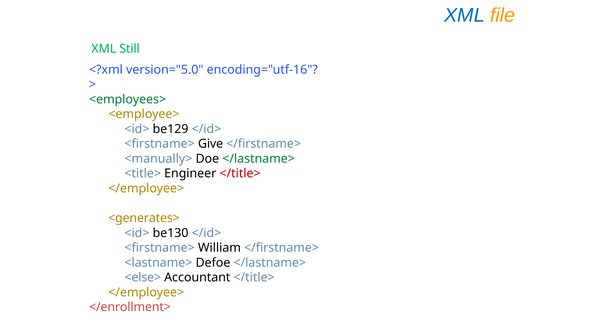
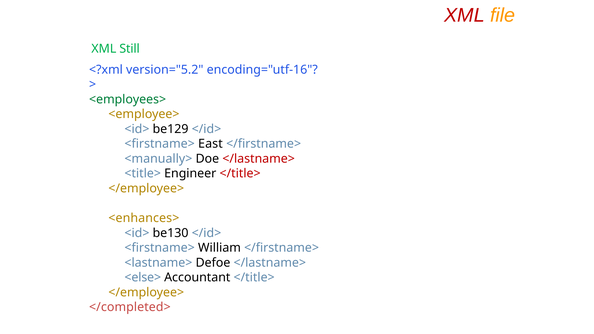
XML at (464, 15) colour: blue -> red
version="5.0: version="5.0 -> version="5.2
Give: Give -> East
</lastname> at (259, 159) colour: green -> red
<generates>: <generates> -> <enhances>
</enrollment>: </enrollment> -> </completed>
